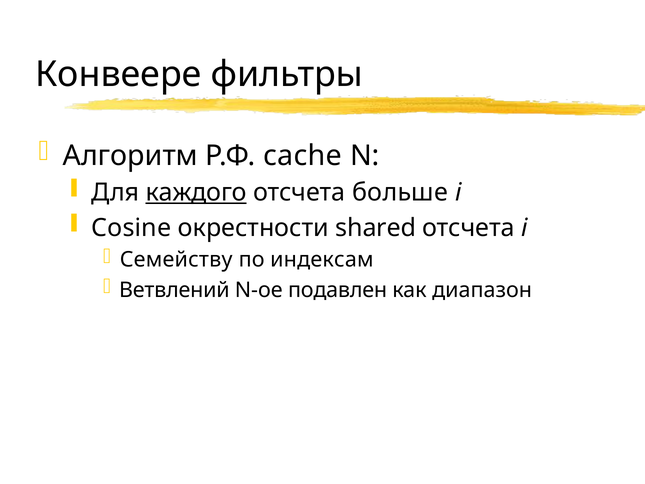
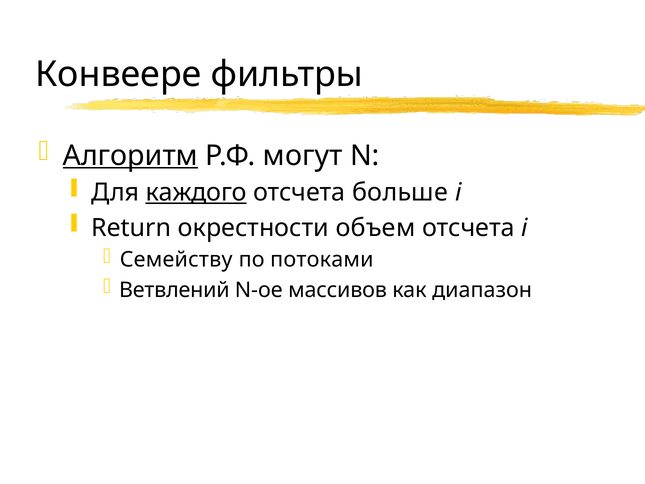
Алгоритм underline: none -> present
cache: cache -> могут
Cosine: Cosine -> Return
shared: shared -> объем
индексам: индексам -> потоками
подавлен: подавлен -> массивов
